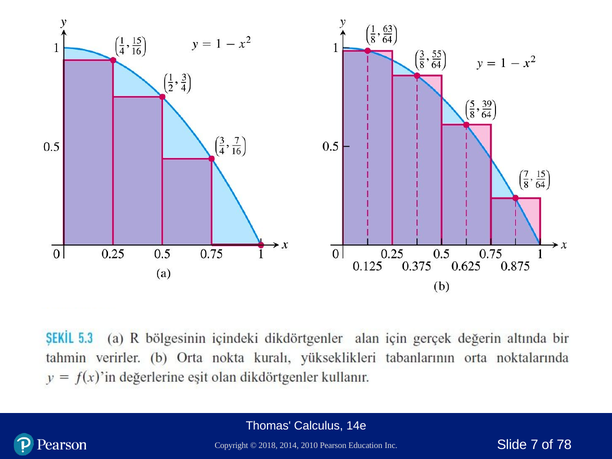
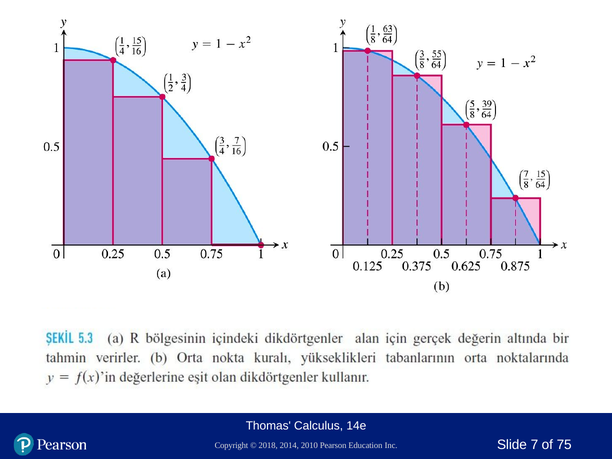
78: 78 -> 75
